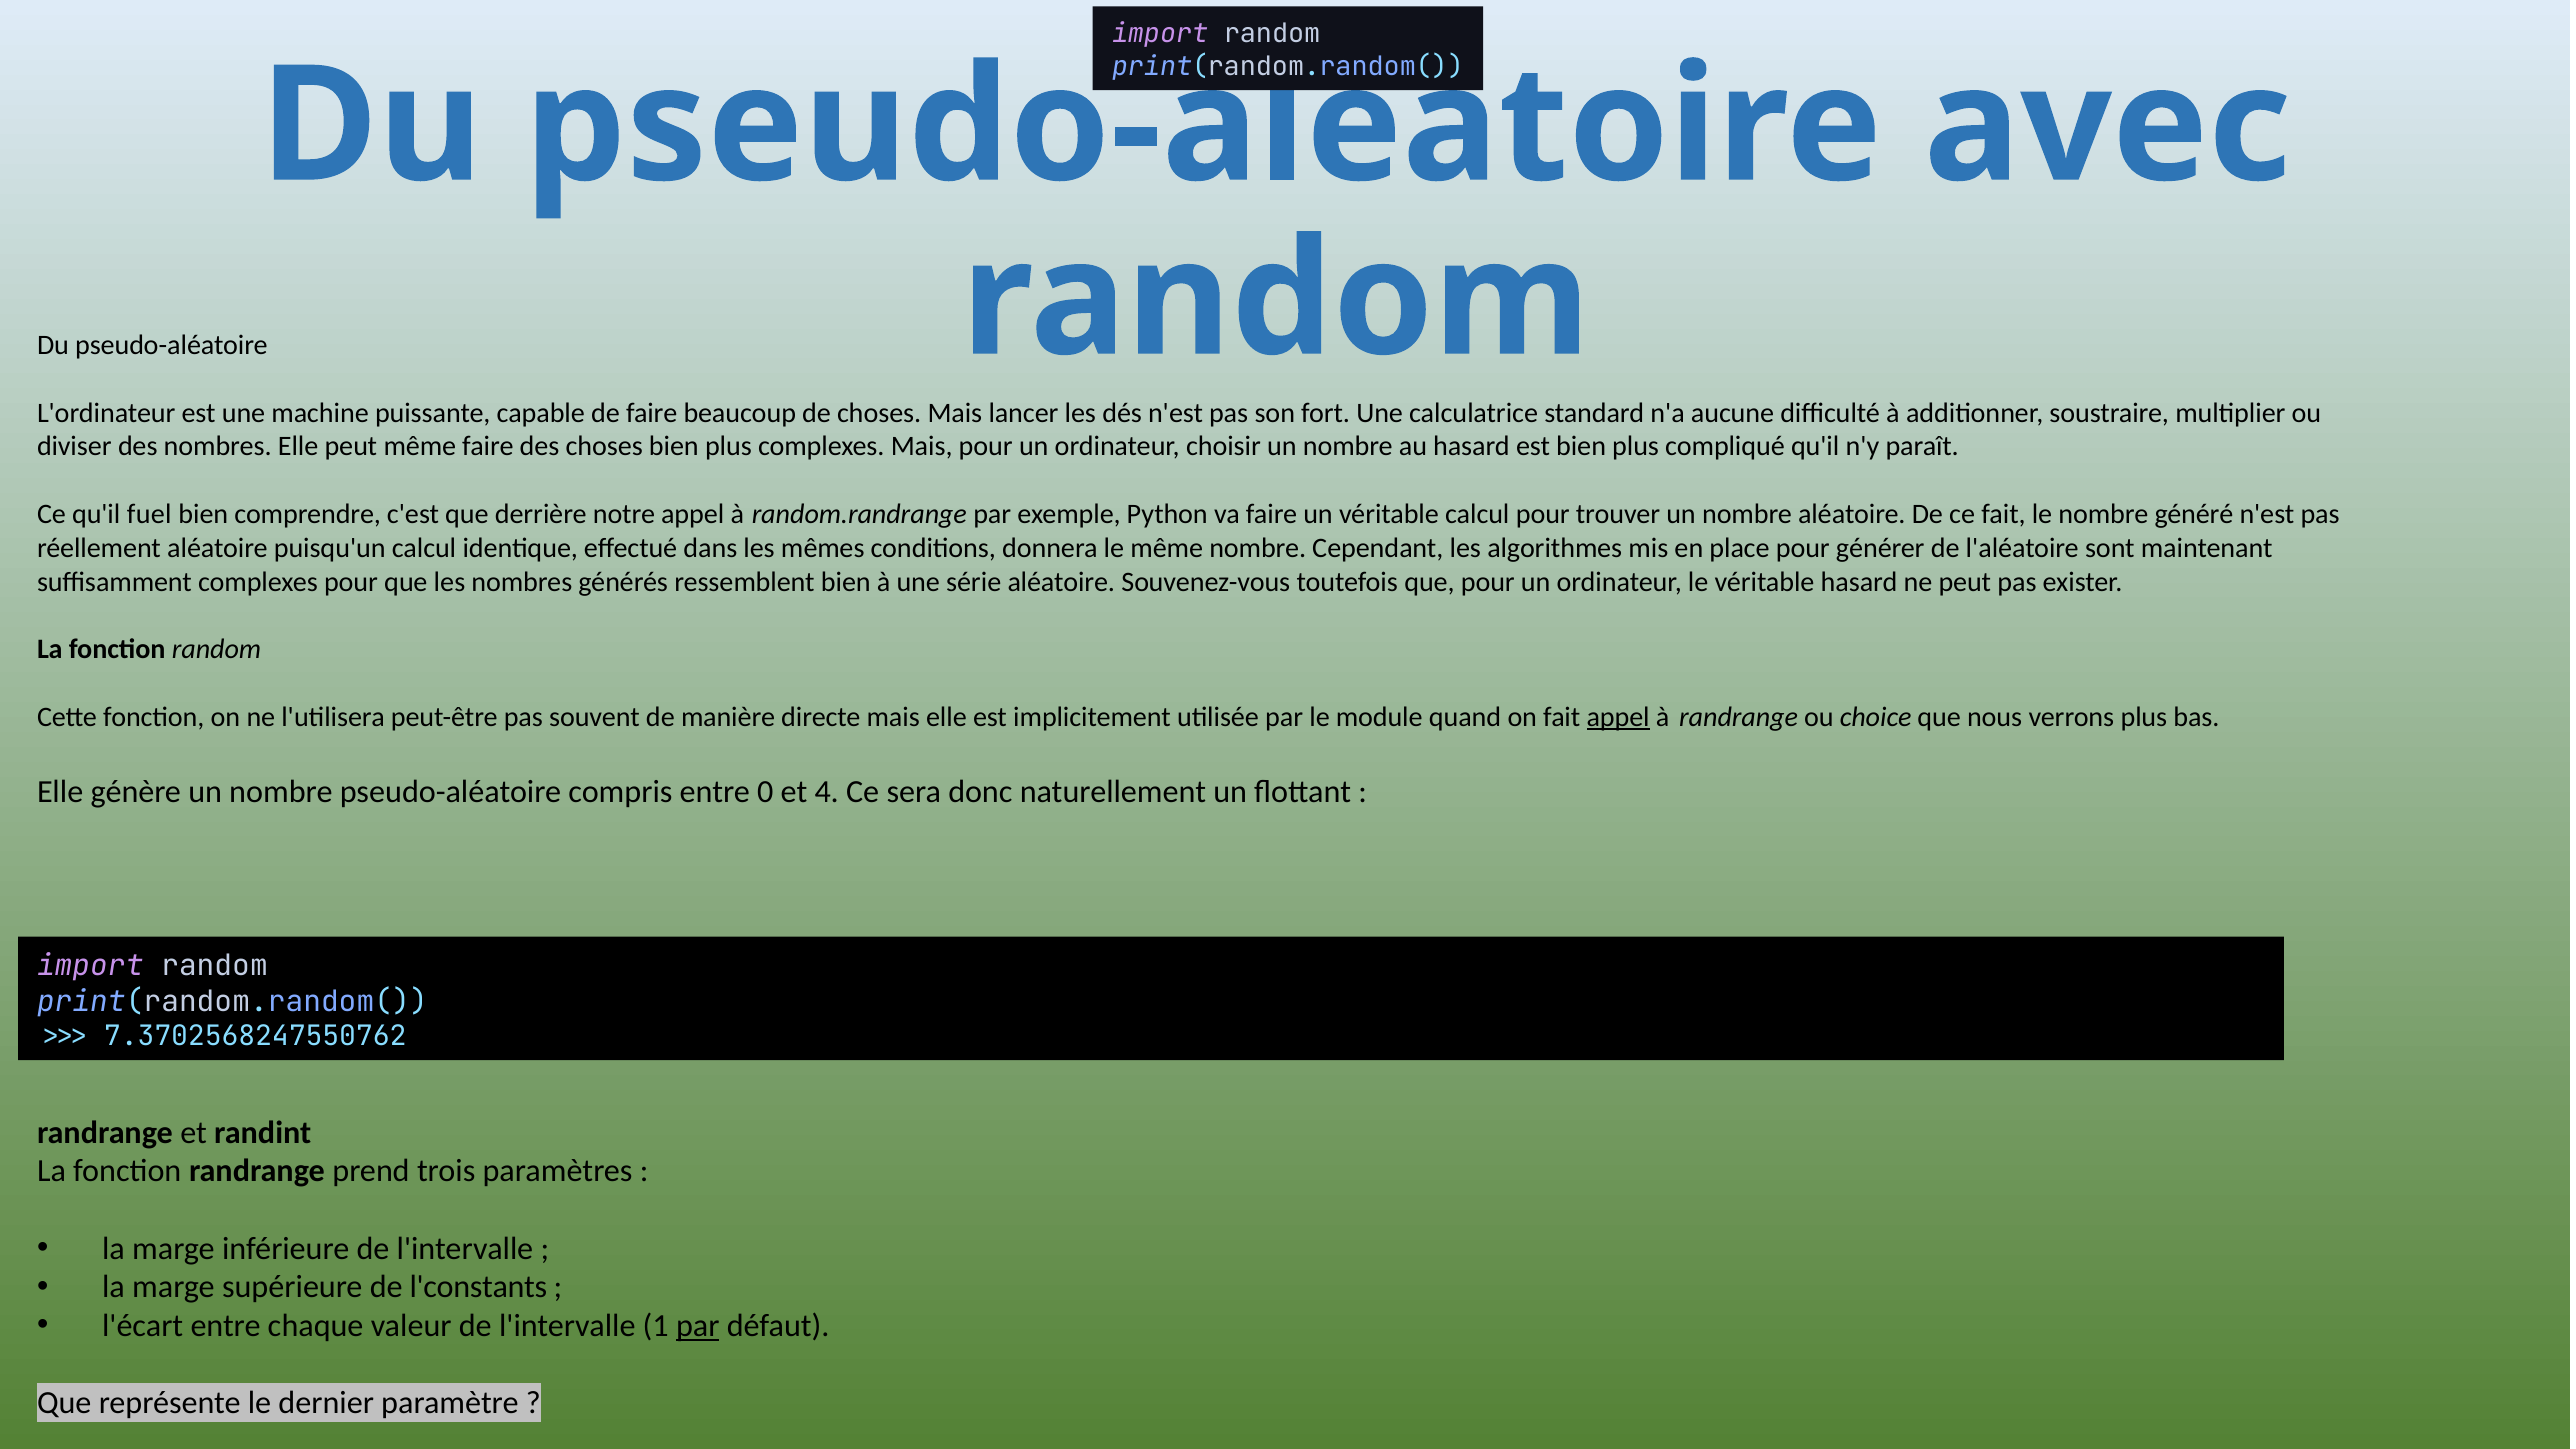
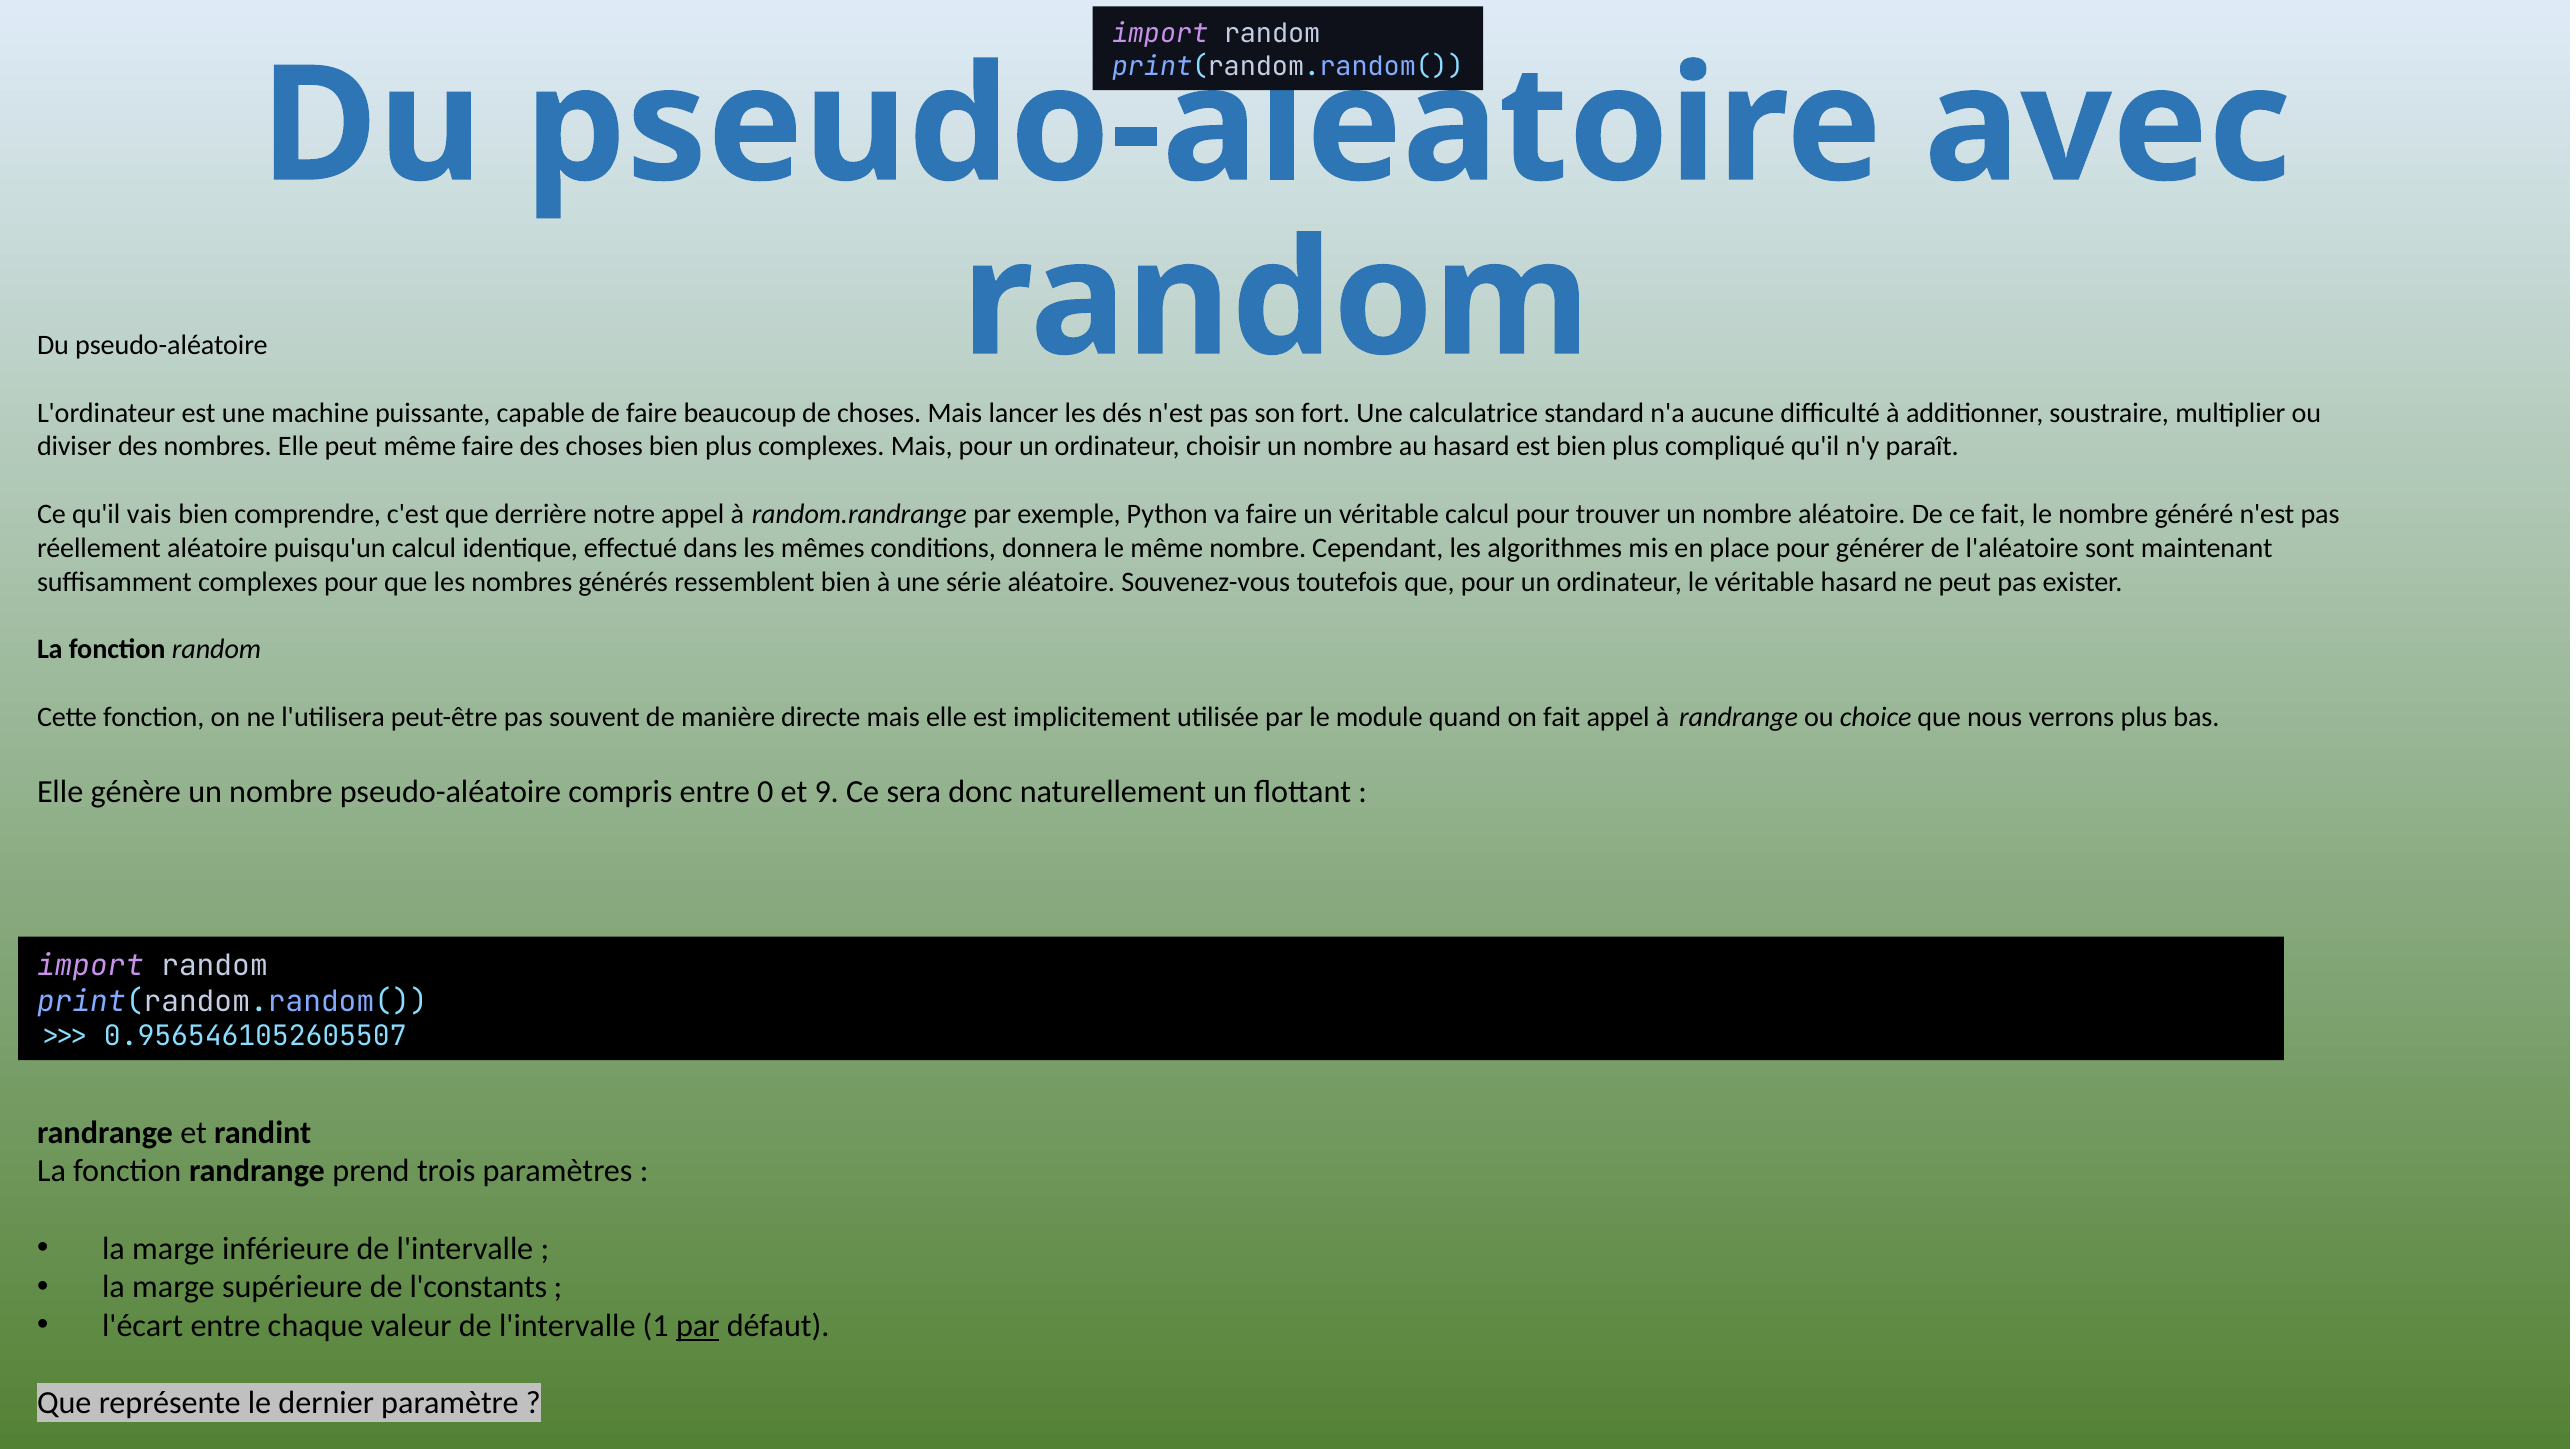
fuel: fuel -> vais
appel at (1618, 717) underline: present -> none
4: 4 -> 9
7.3702568247550762: 7.3702568247550762 -> 0.9565461052605507
